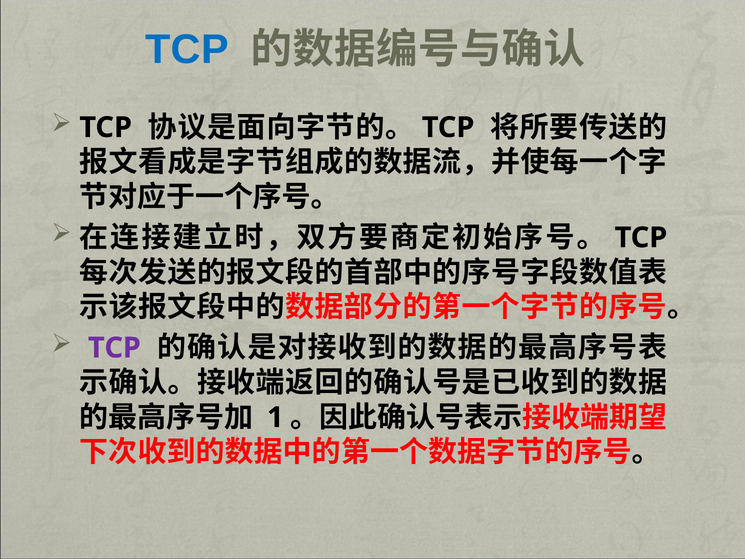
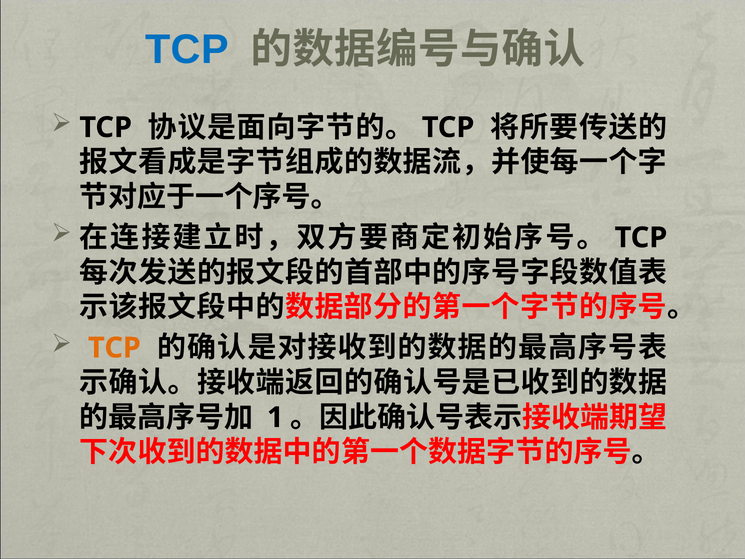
TCP at (114, 348) colour: purple -> orange
